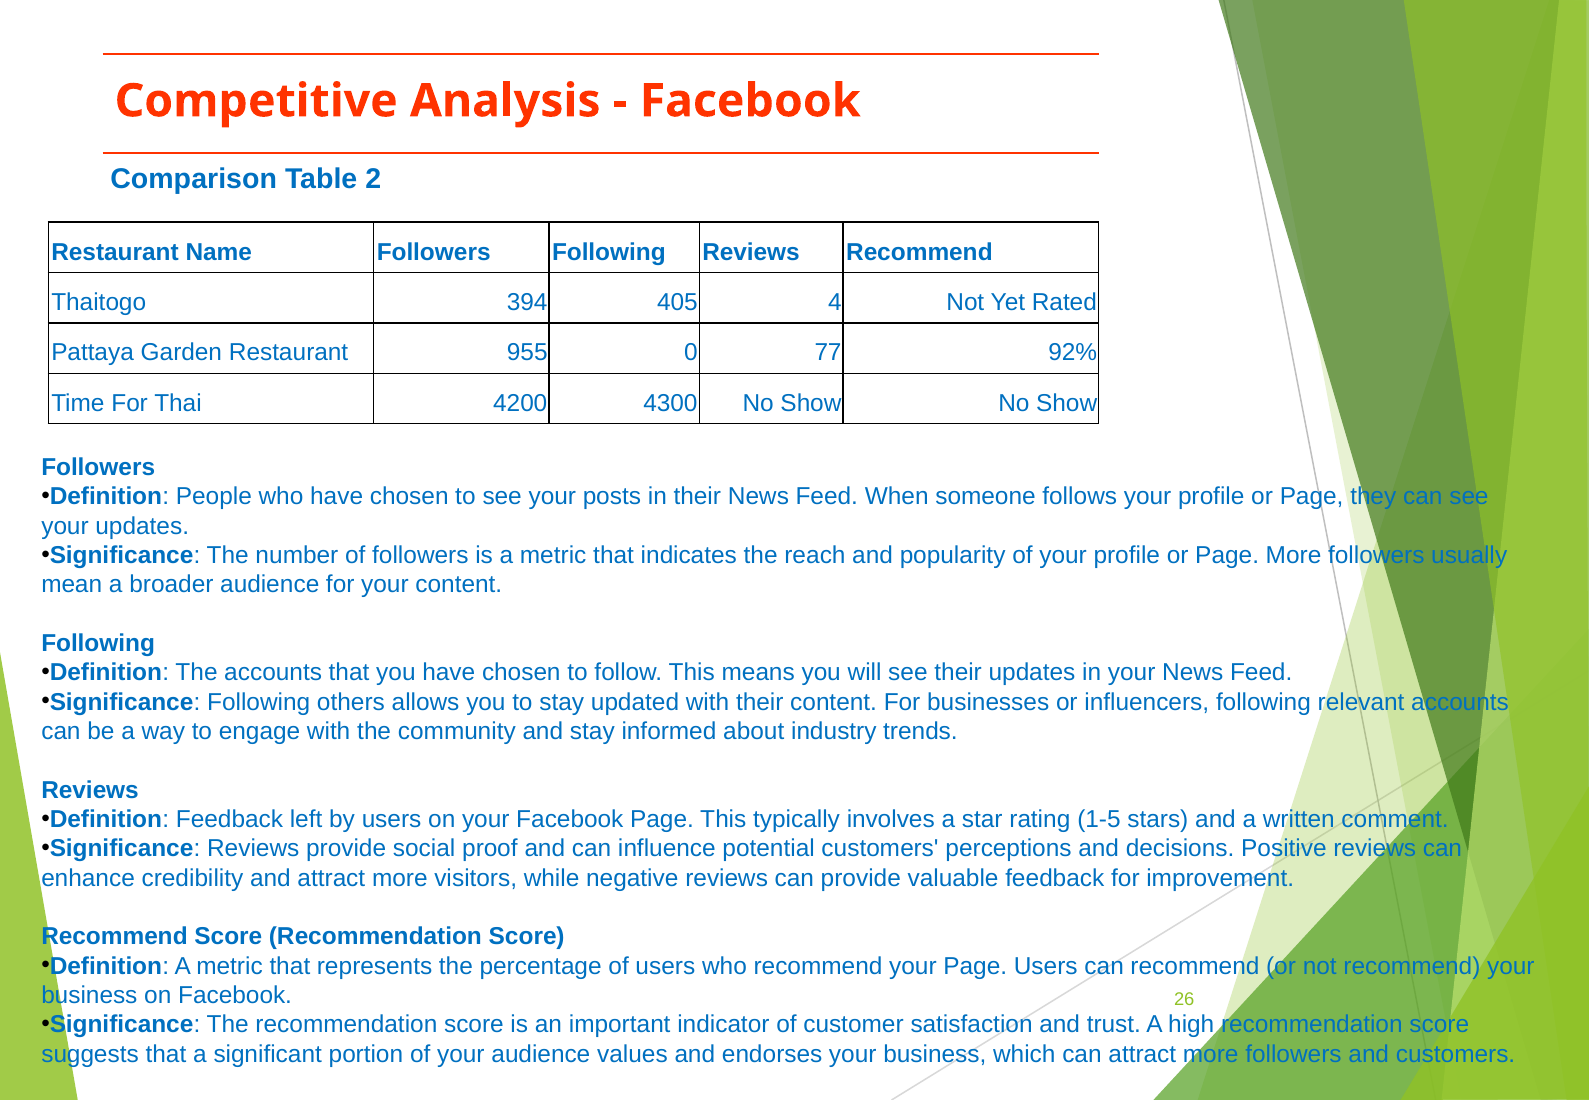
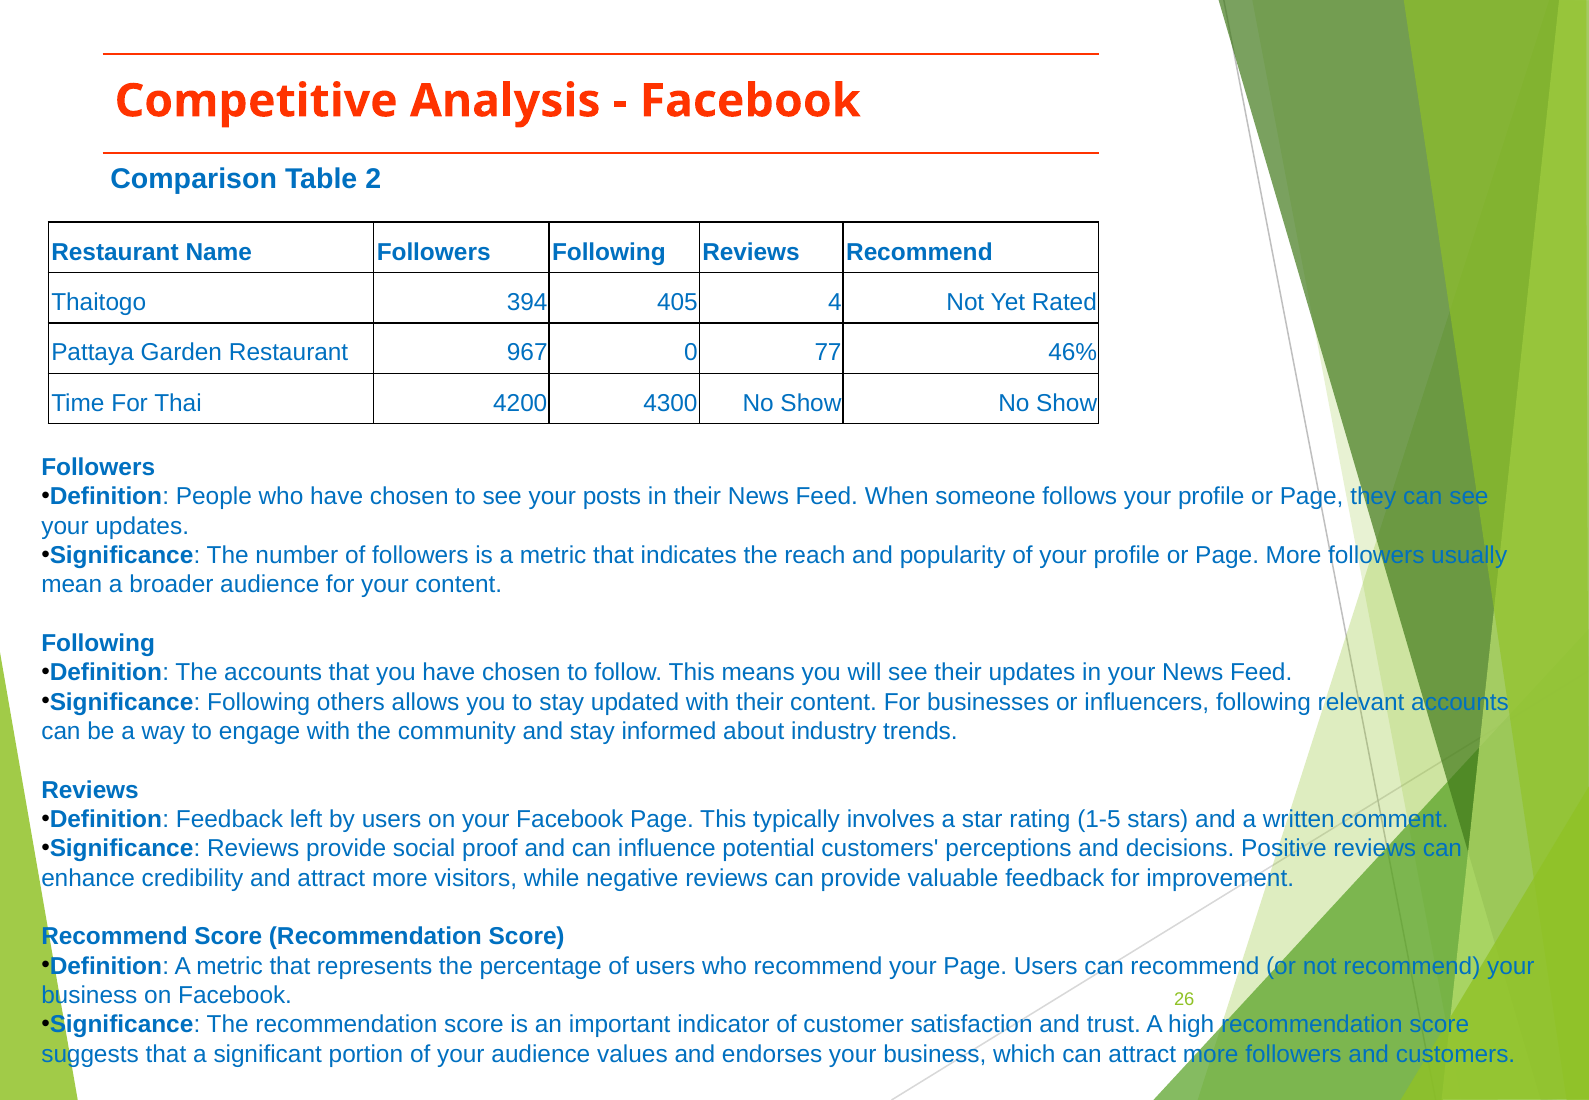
955: 955 -> 967
92%: 92% -> 46%
